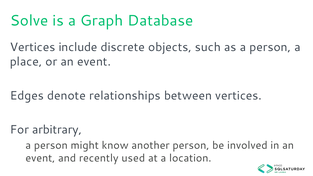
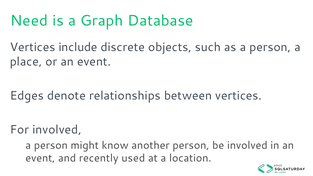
Solve: Solve -> Need
For arbitrary: arbitrary -> involved
